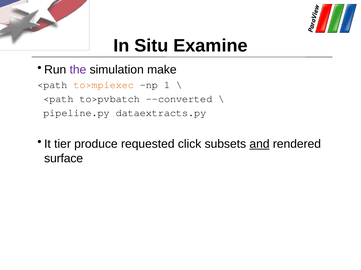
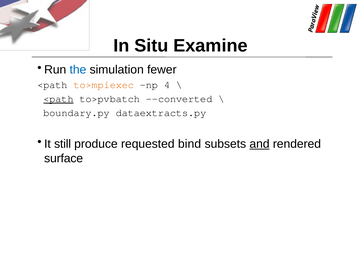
the colour: purple -> blue
make: make -> fewer
1: 1 -> 4
<path at (58, 99) underline: none -> present
pipeline.py: pipeline.py -> boundary.py
tier: tier -> still
click: click -> bind
